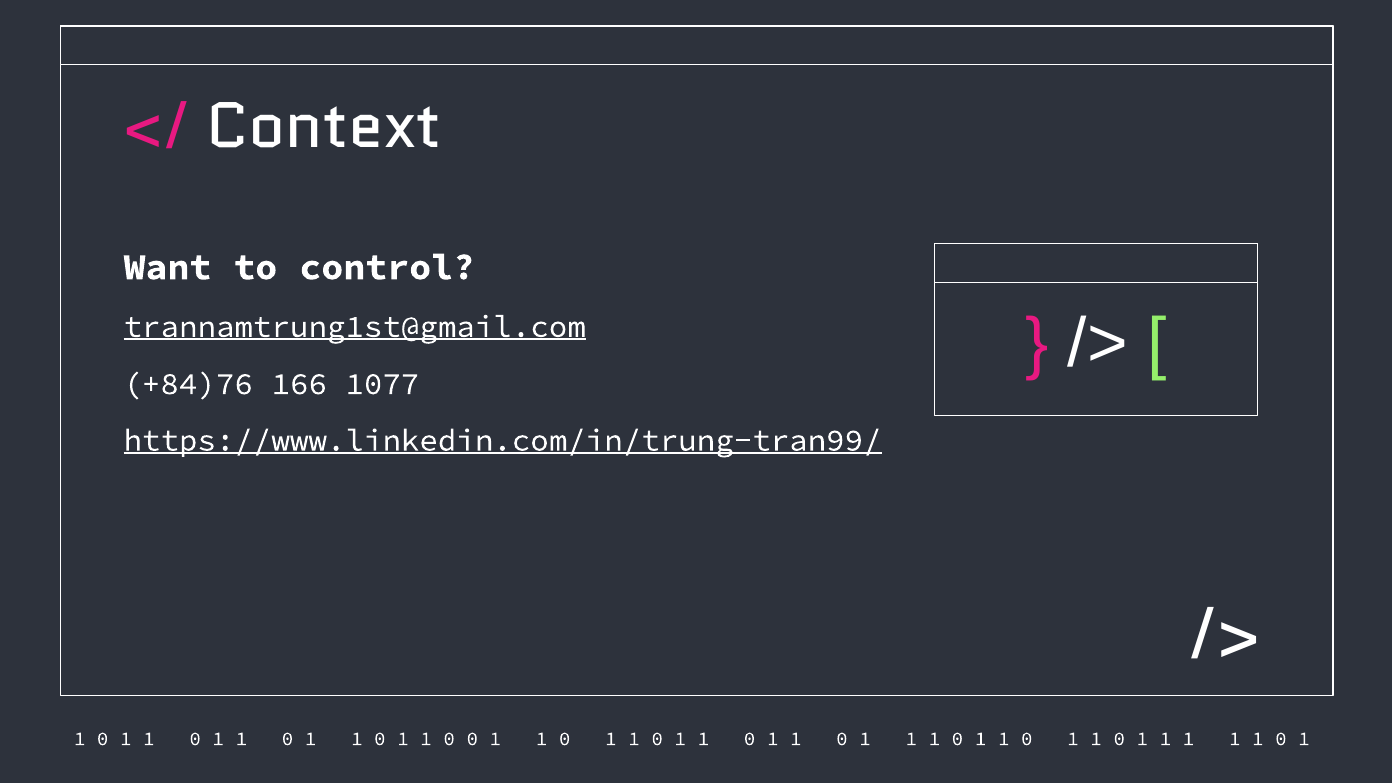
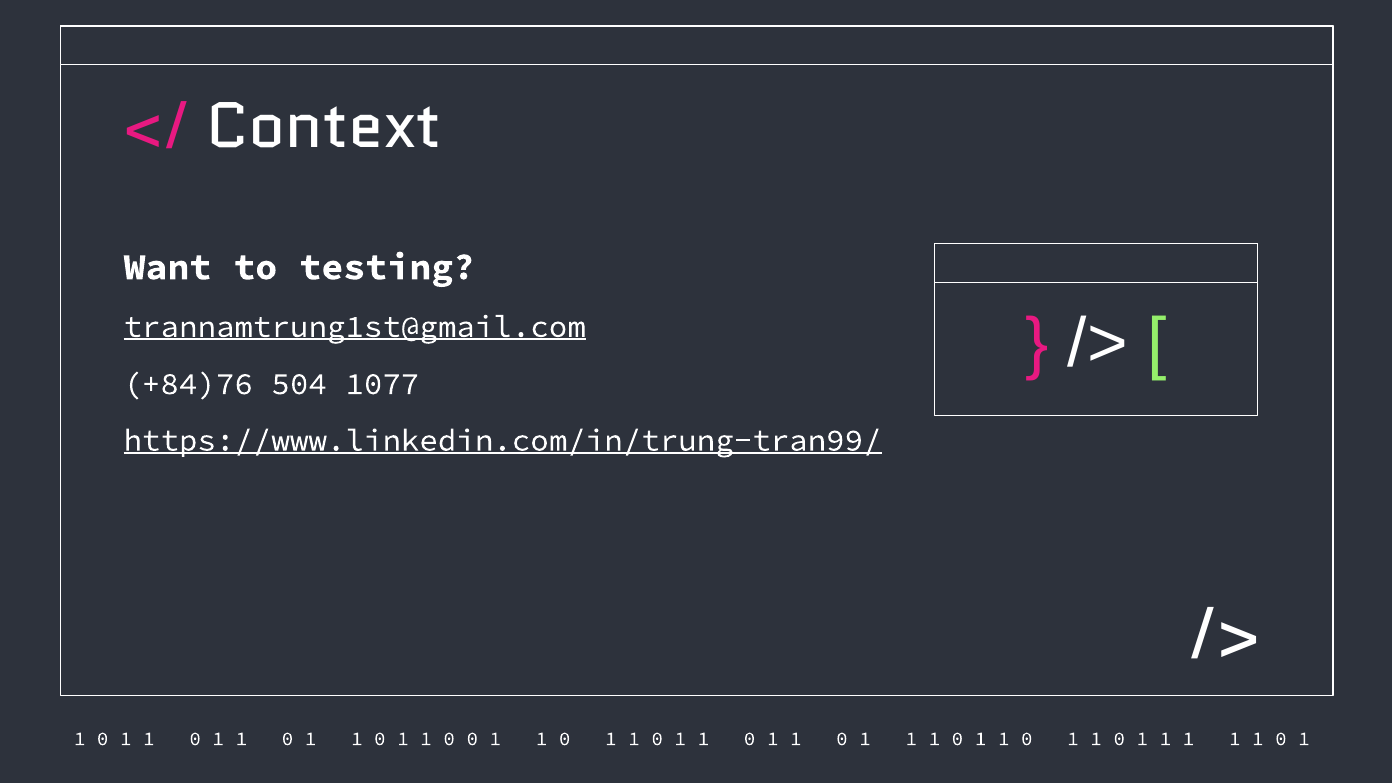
control: control -> testing
166: 166 -> 504
